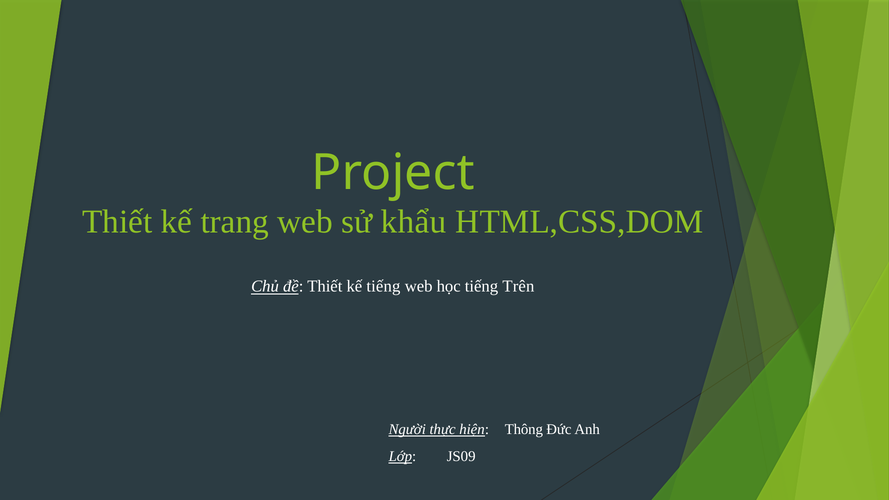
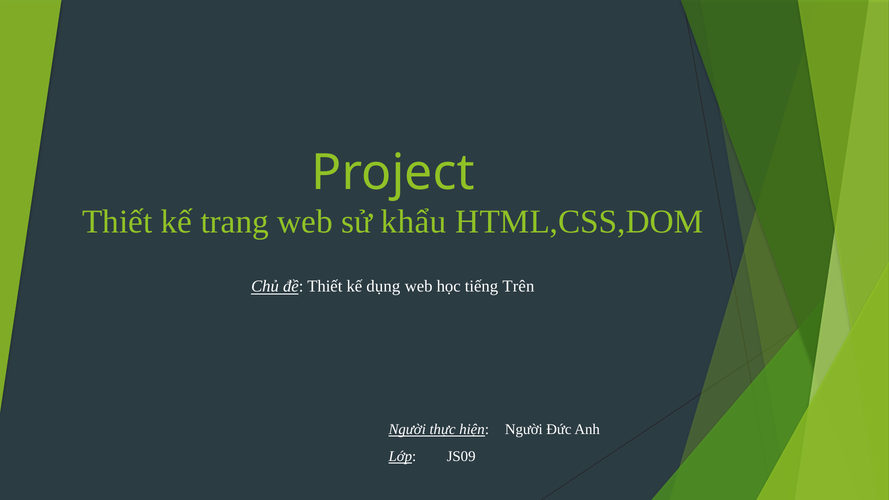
kế tiếng: tiếng -> dụng
hiện Thông: Thông -> Người
